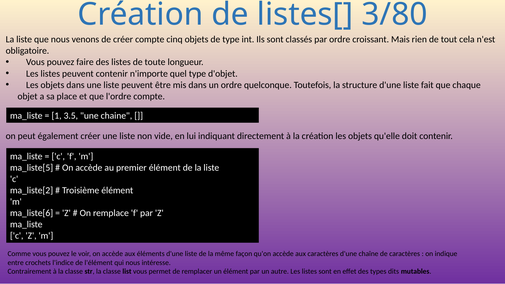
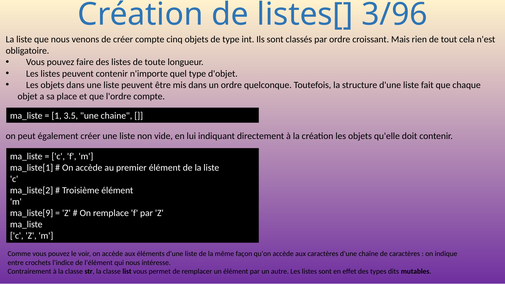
3/80: 3/80 -> 3/96
ma_liste[5: ma_liste[5 -> ma_liste[1
ma_liste[6: ma_liste[6 -> ma_liste[9
